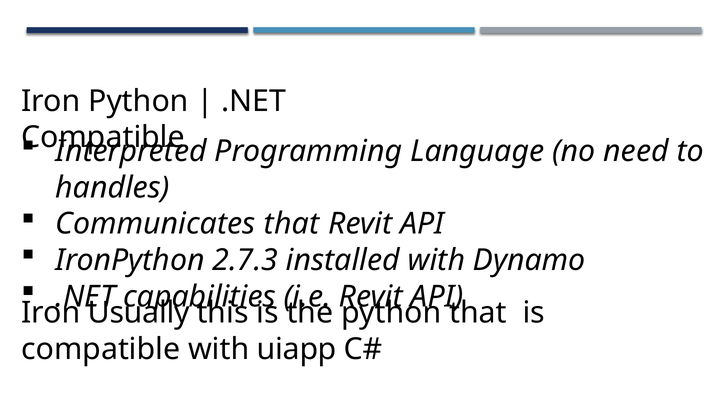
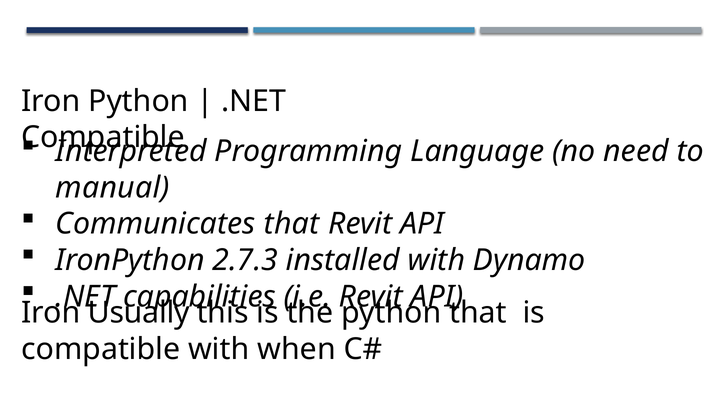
handles: handles -> manual
uiapp: uiapp -> when
